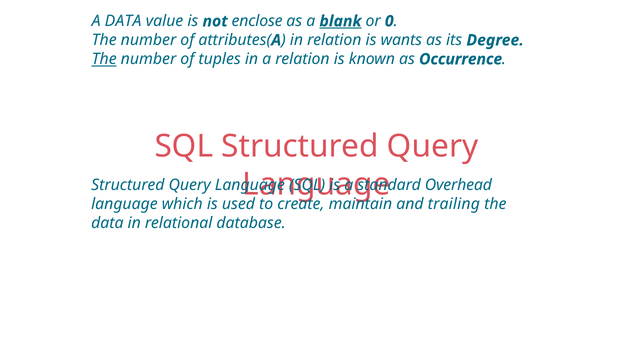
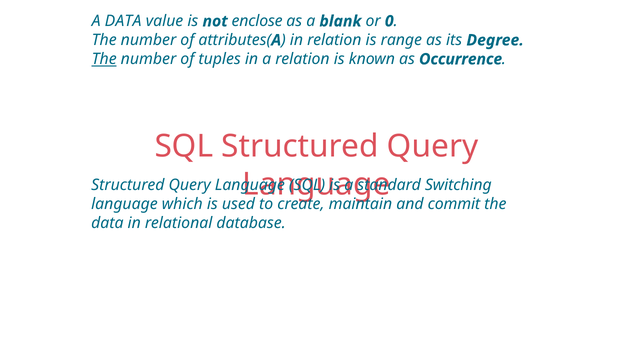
blank underline: present -> none
wants: wants -> range
Overhead: Overhead -> Switching
trailing: trailing -> commit
